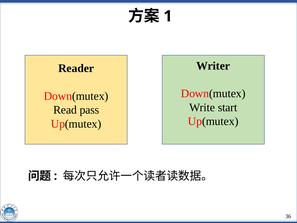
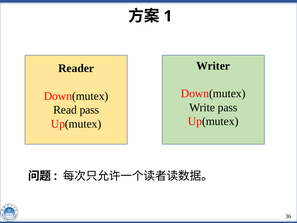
Write start: start -> pass
